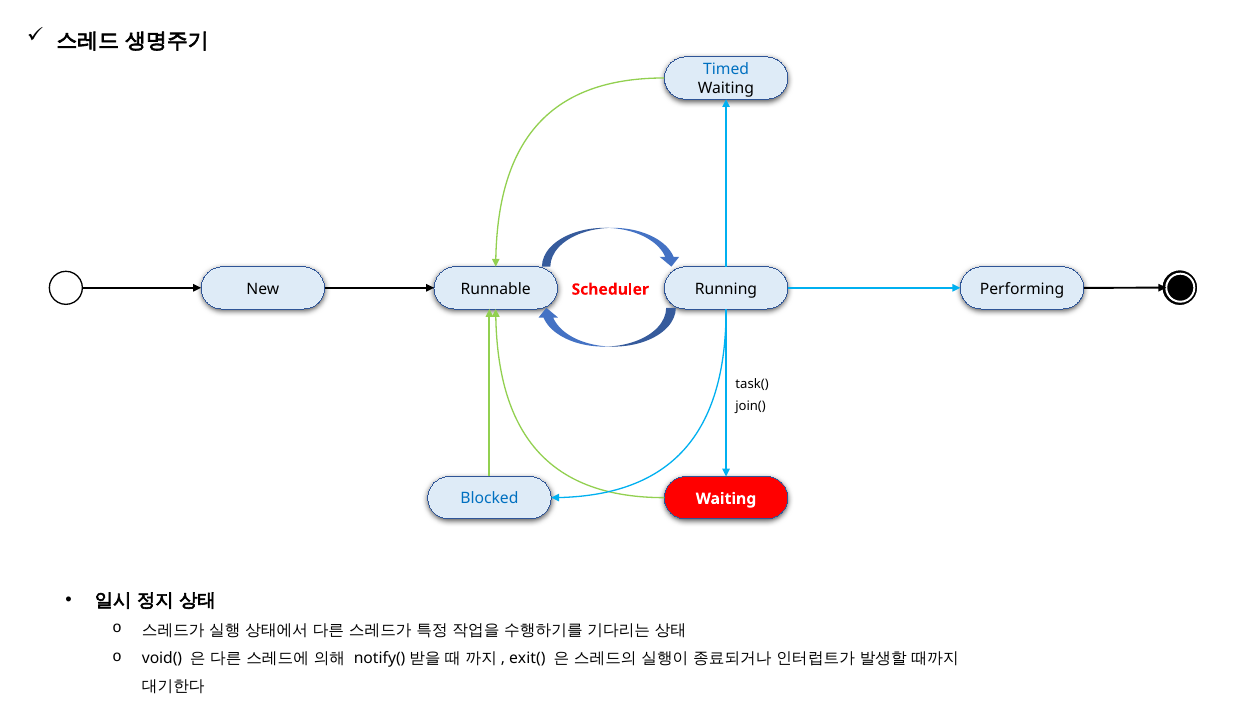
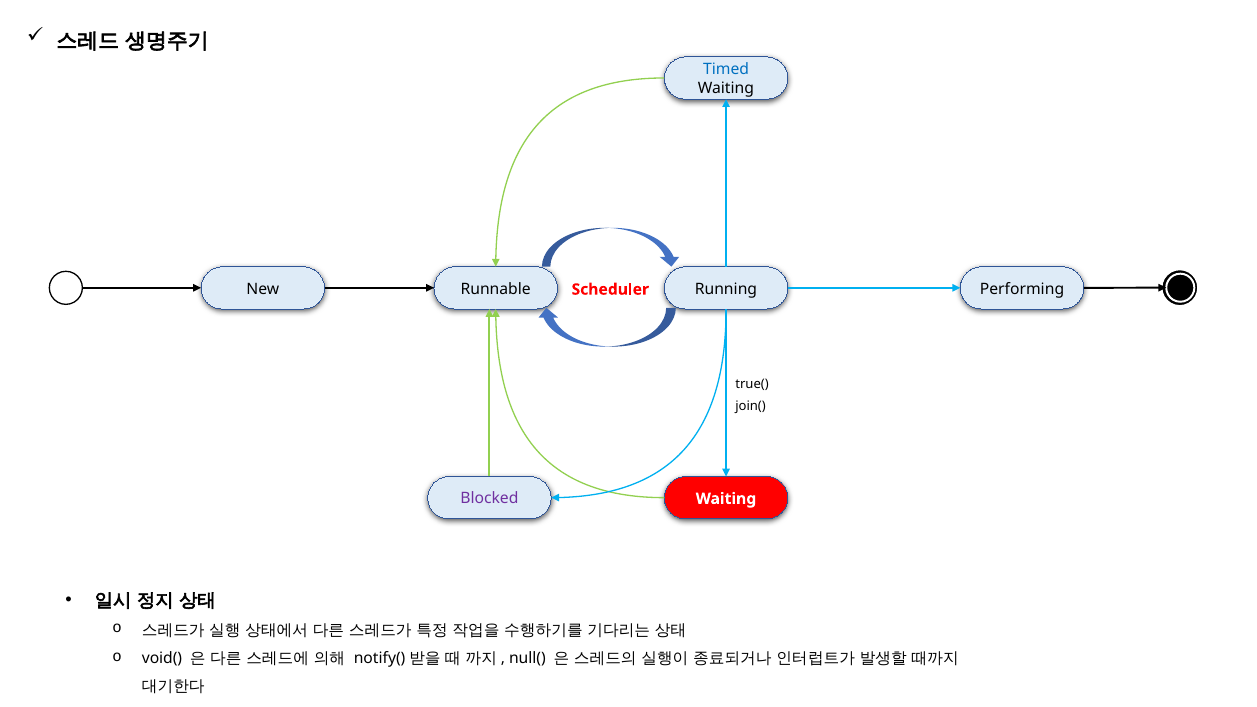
task(: task( -> true(
Blocked colour: blue -> purple
exit(: exit( -> null(
